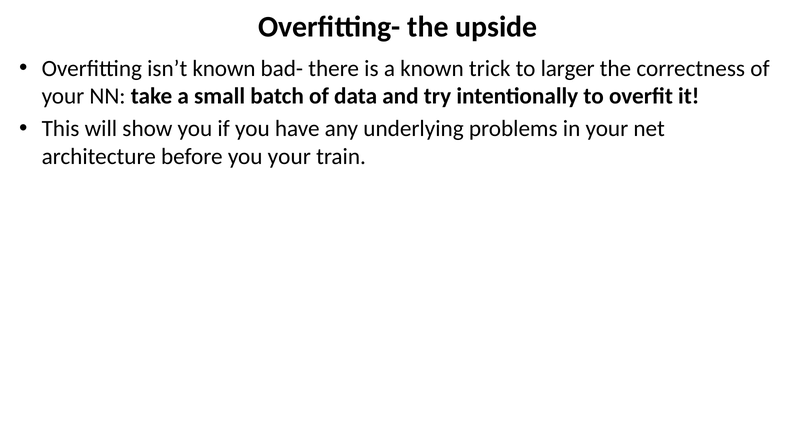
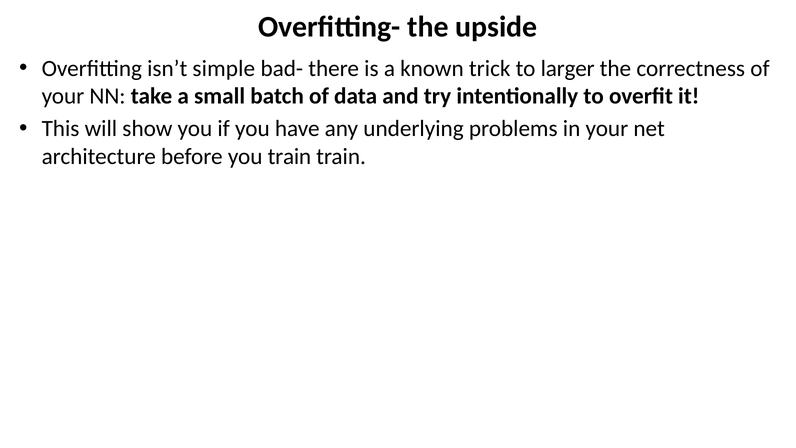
isn’t known: known -> simple
you your: your -> train
